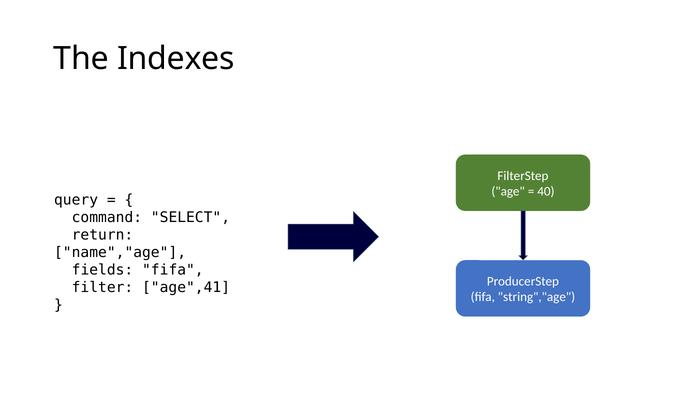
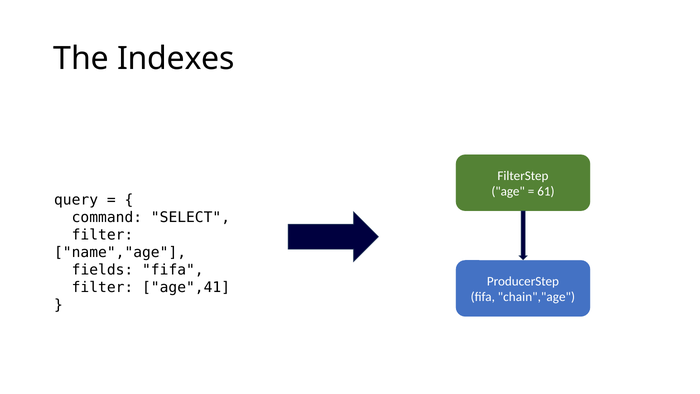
40: 40 -> 61
return at (102, 235): return -> filter
string","age: string","age -> chain","age
